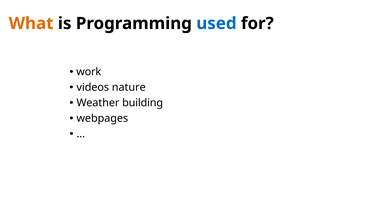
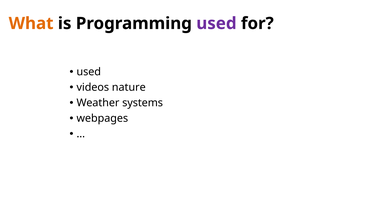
used at (216, 23) colour: blue -> purple
work at (89, 72): work -> used
building: building -> systems
